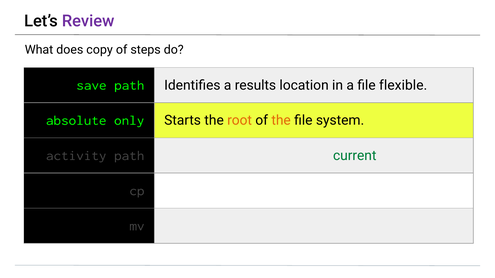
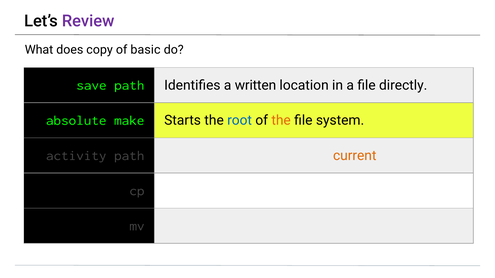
steps: steps -> basic
results: results -> written
flexible: flexible -> directly
only: only -> make
root colour: orange -> blue
current colour: green -> orange
